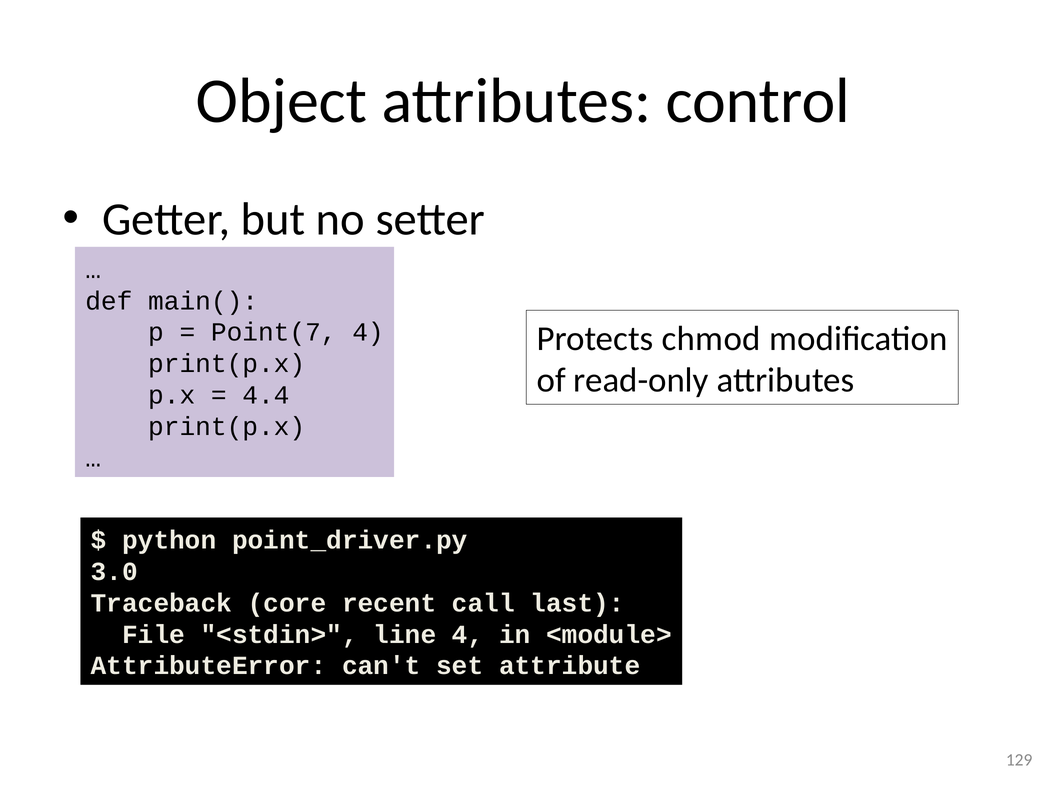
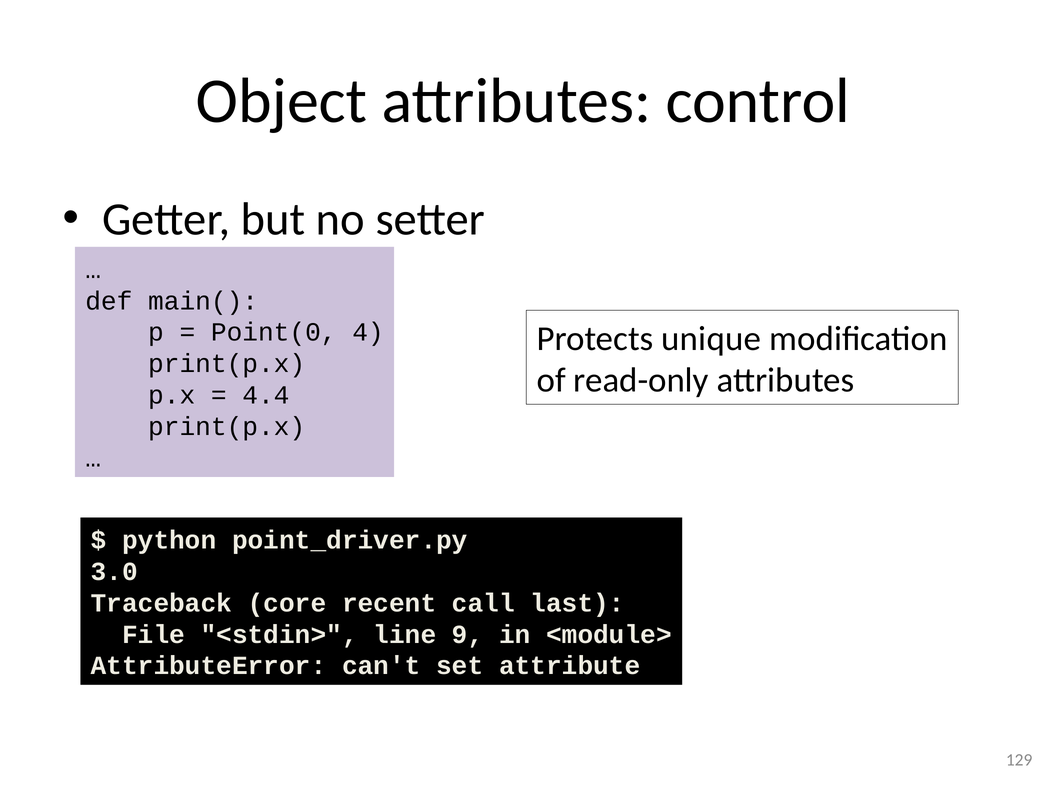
Point(7: Point(7 -> Point(0
chmod: chmod -> unique
line 4: 4 -> 9
